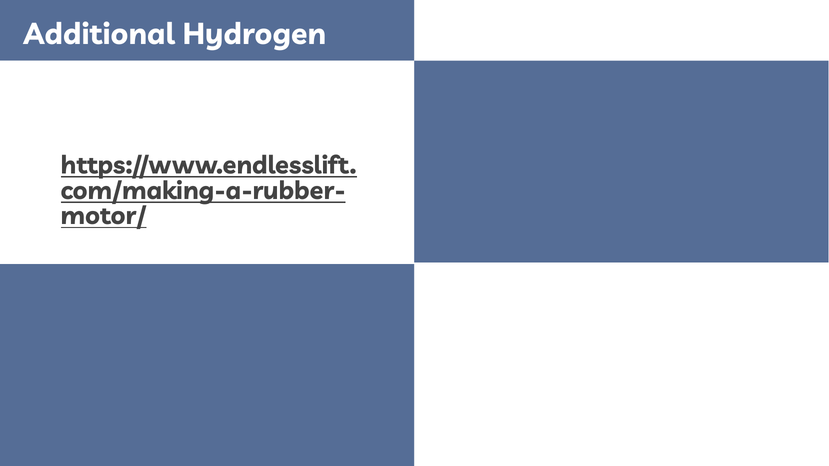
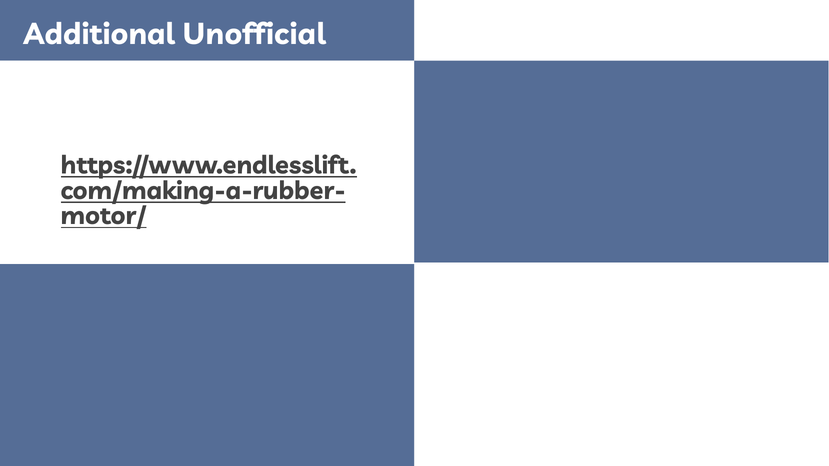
Additional Hydrogen: Hydrogen -> Unofficial
